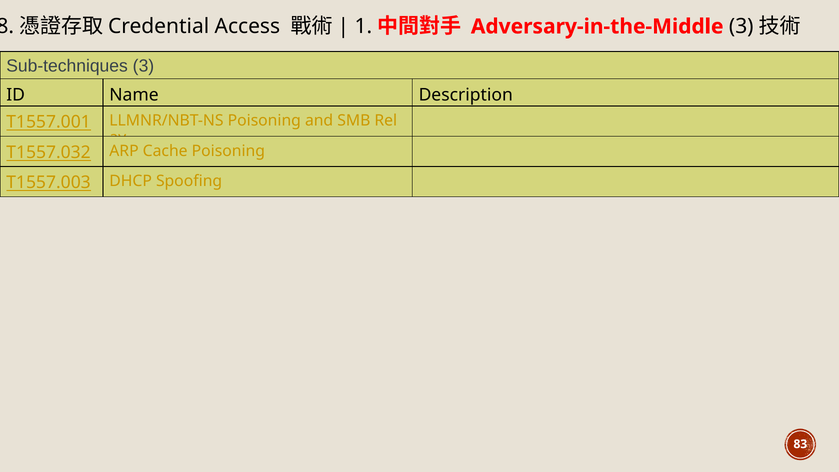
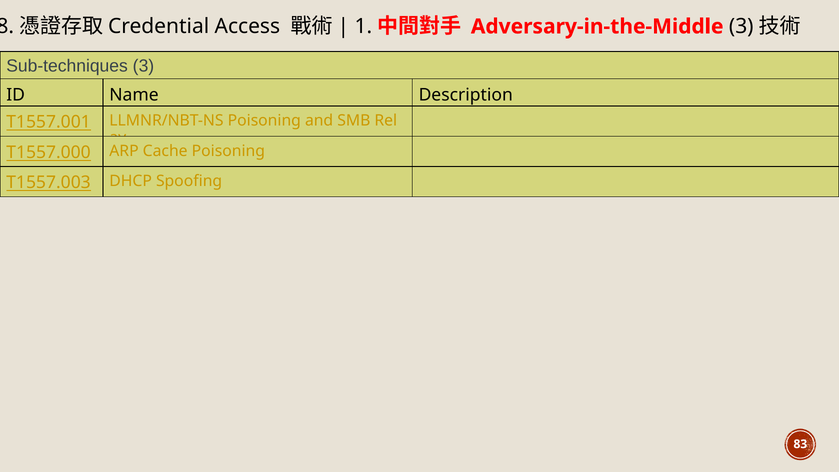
T1557.032: T1557.032 -> T1557.000
